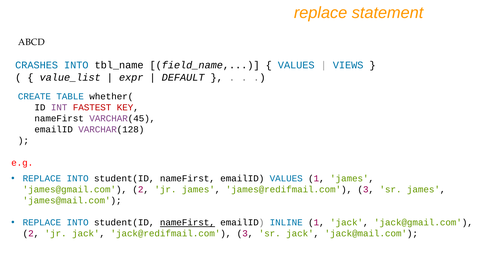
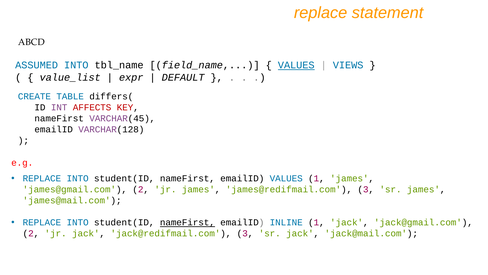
CRASHES: CRASHES -> ASSUMED
VALUES at (296, 65) underline: none -> present
whether(: whether( -> differs(
FASTEST: FASTEST -> AFFECTS
